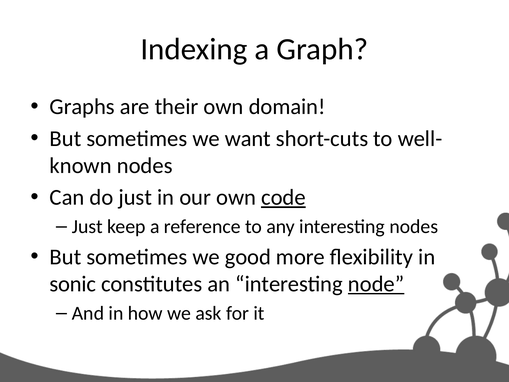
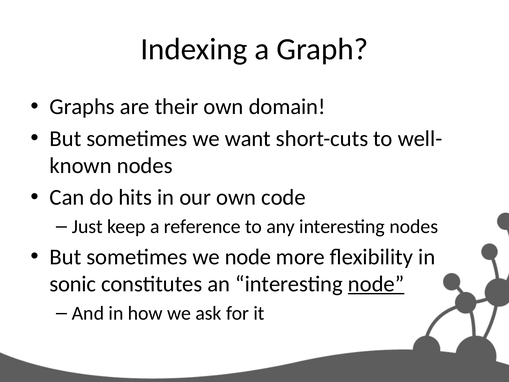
do just: just -> hits
code underline: present -> none
we good: good -> node
